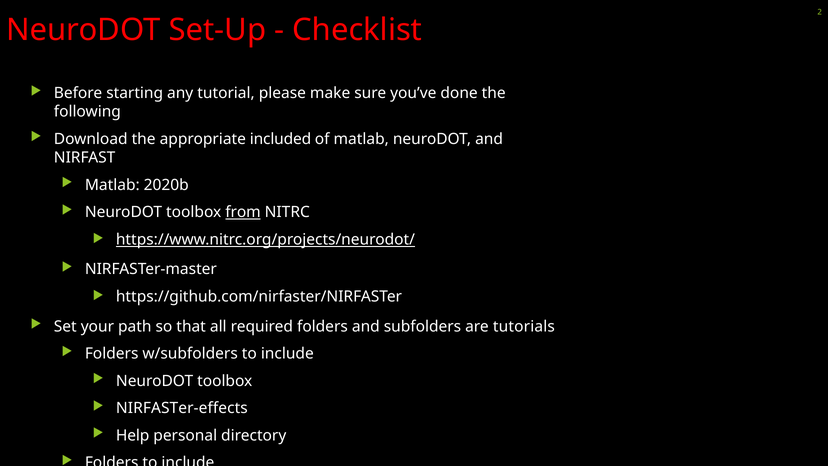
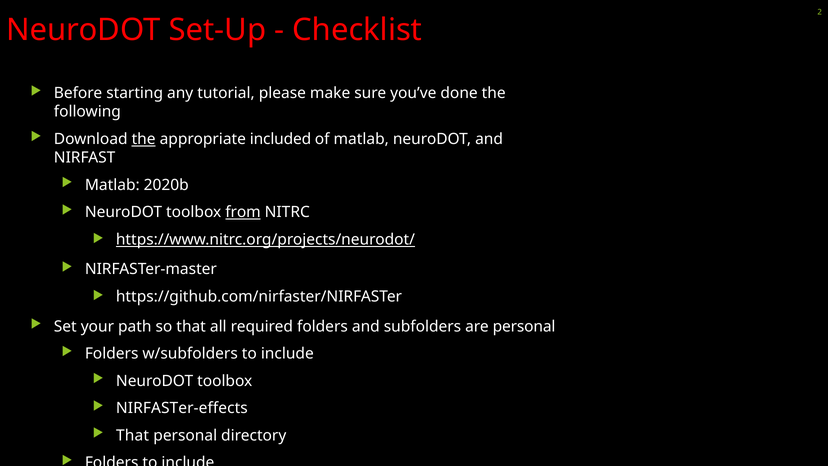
the at (144, 139) underline: none -> present
are tutorials: tutorials -> personal
Help at (133, 435): Help -> That
